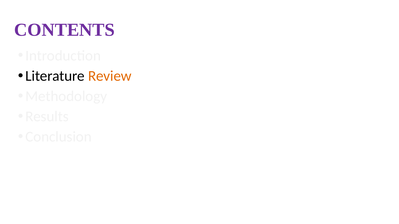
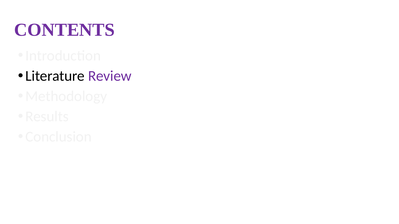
Review colour: orange -> purple
